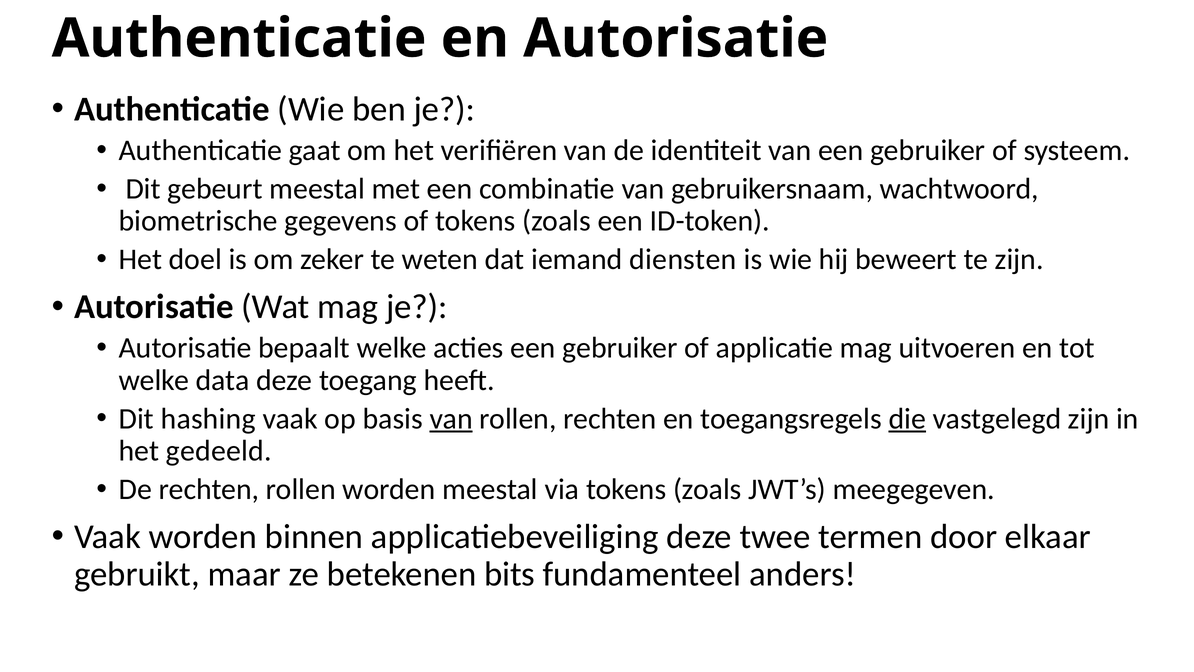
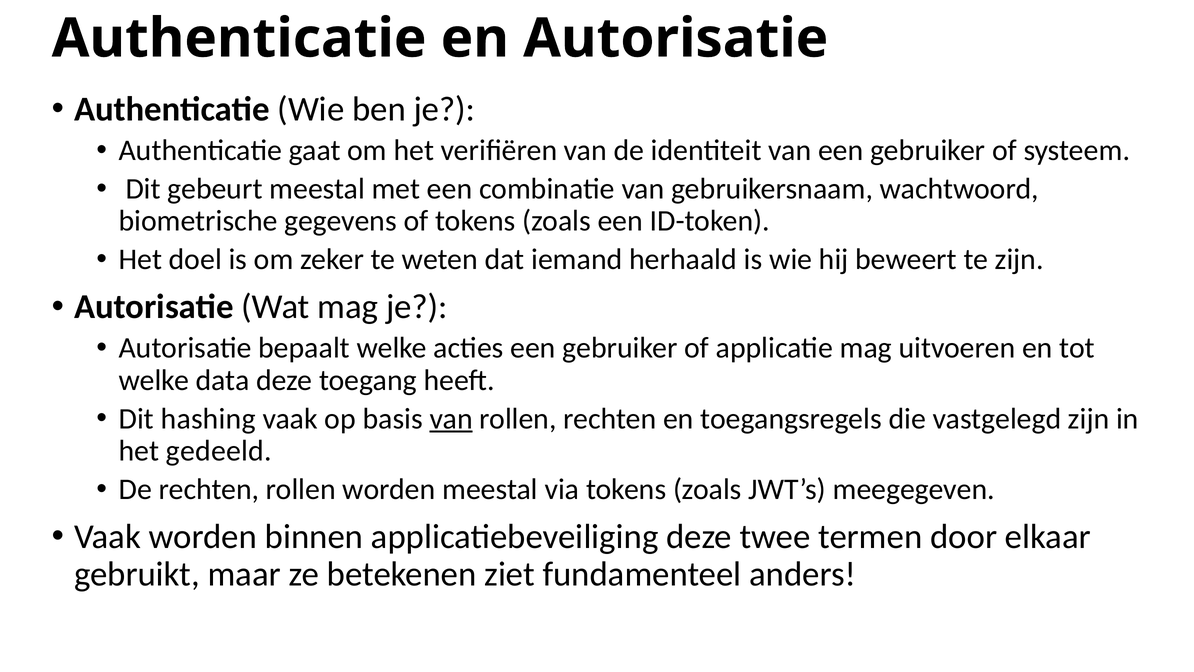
diensten: diensten -> herhaald
die underline: present -> none
bits: bits -> ziet
